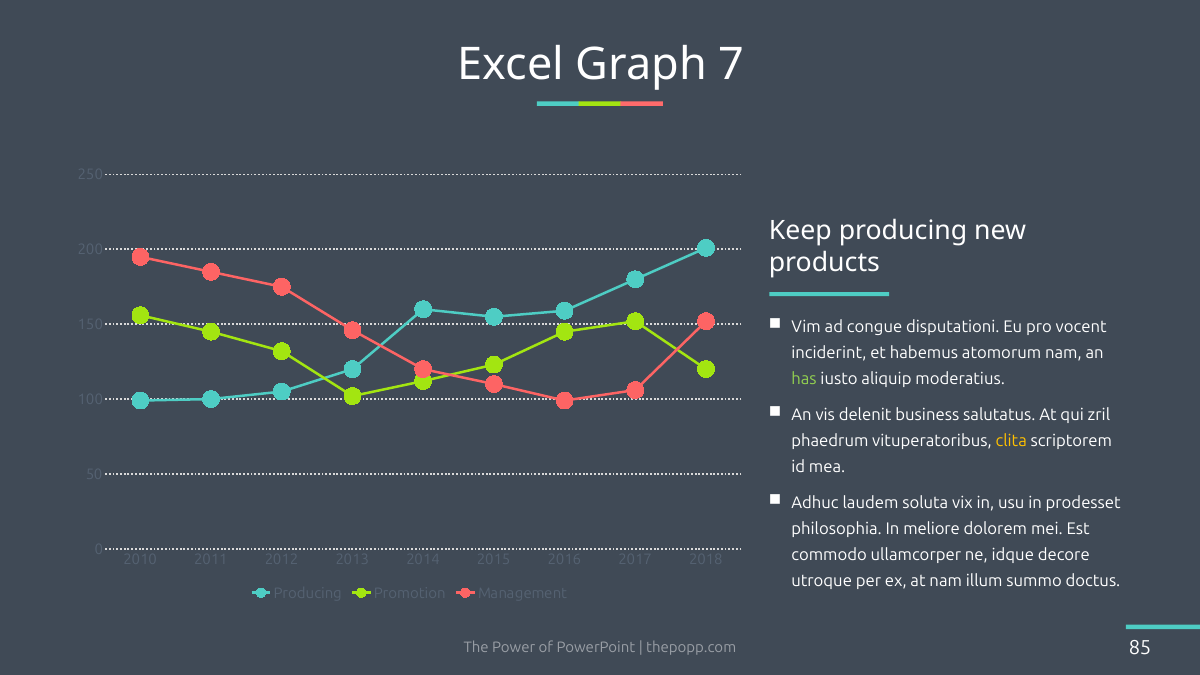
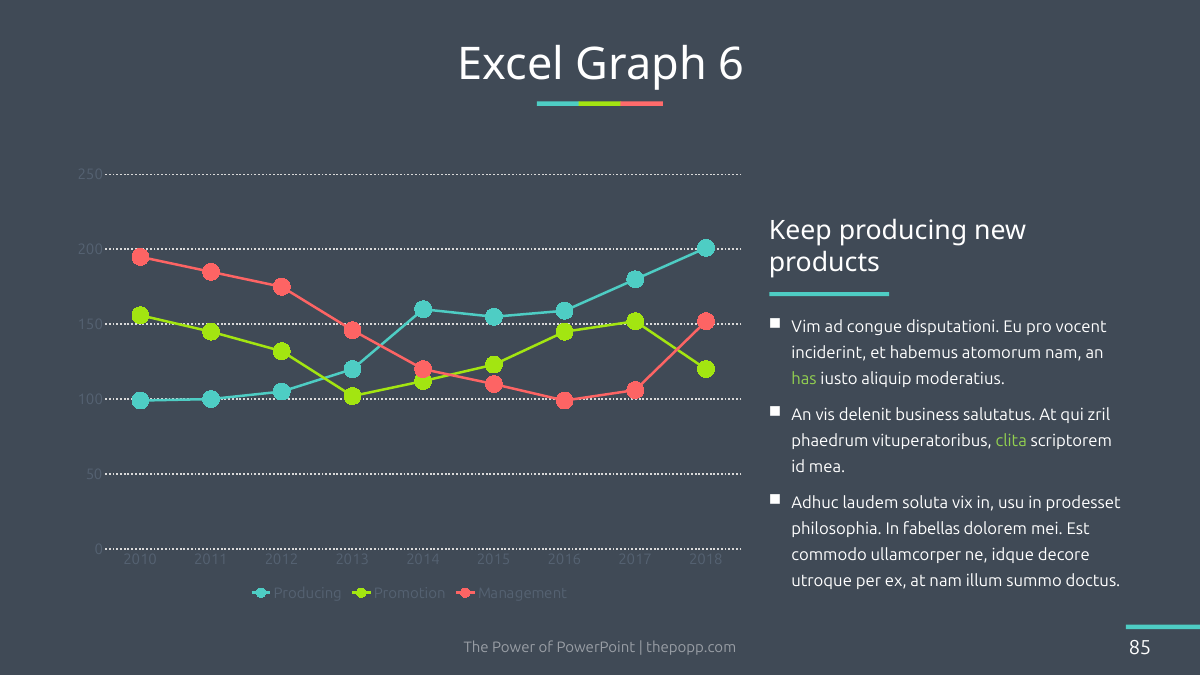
7: 7 -> 6
clita colour: yellow -> light green
meliore: meliore -> fabellas
